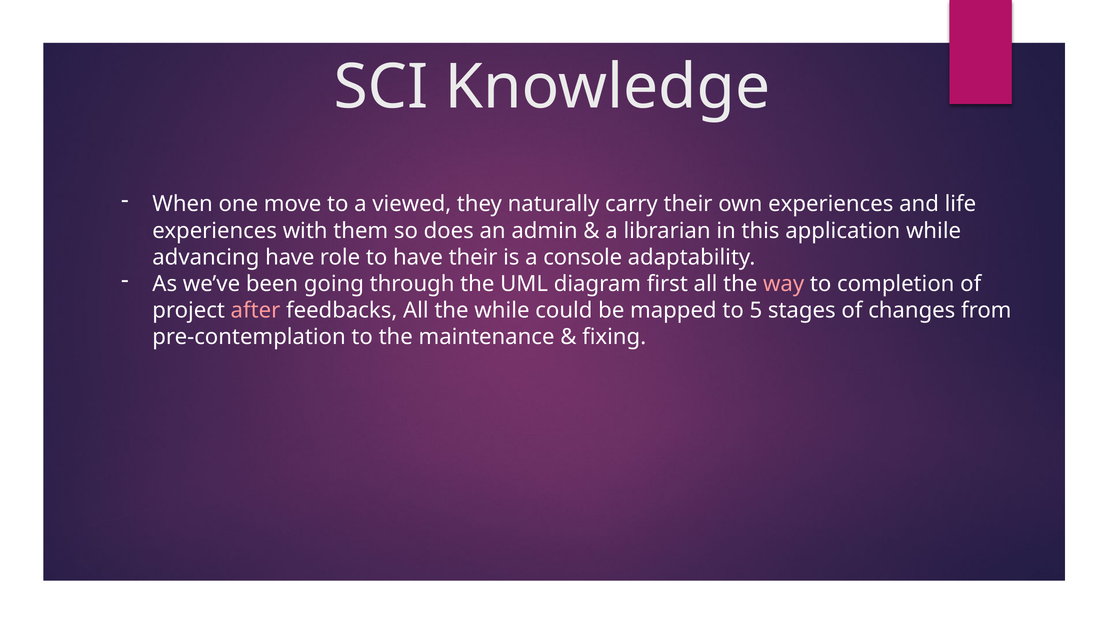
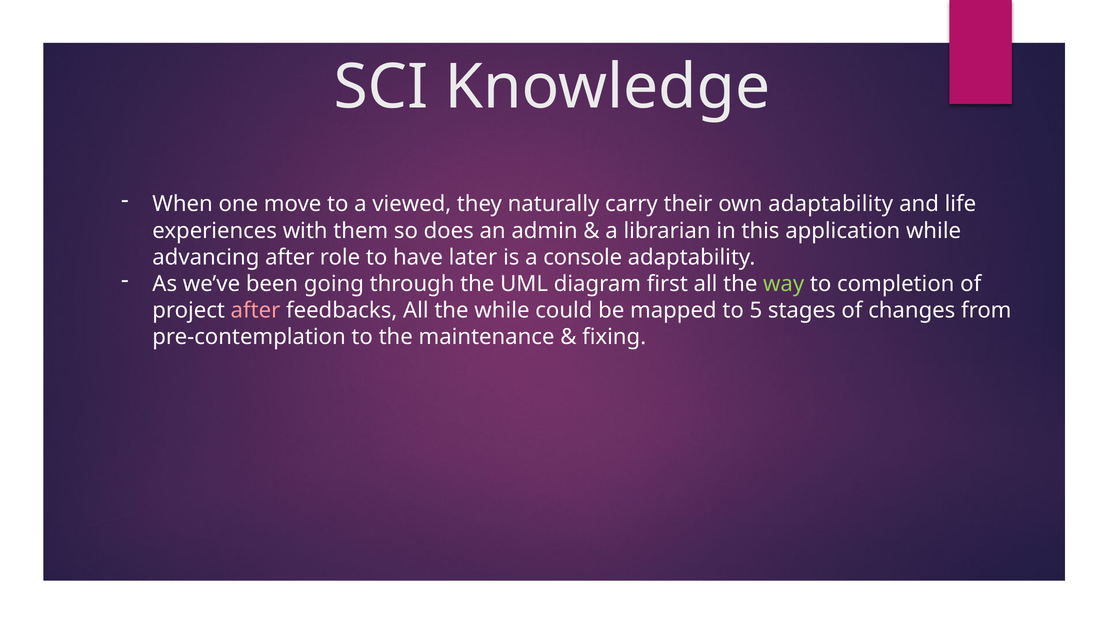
own experiences: experiences -> adaptability
advancing have: have -> after
have their: their -> later
way colour: pink -> light green
